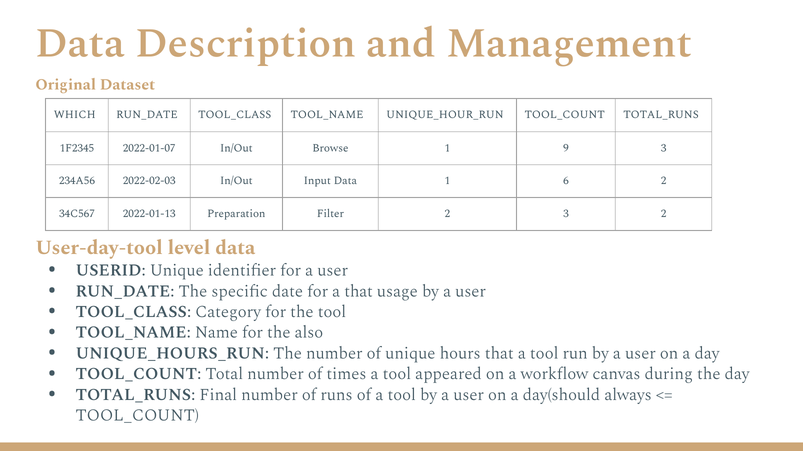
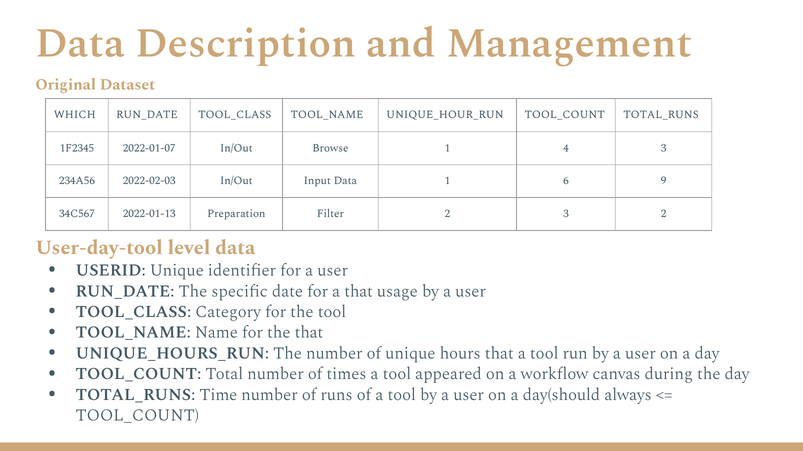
9: 9 -> 4
6 2: 2 -> 9
the also: also -> that
Final: Final -> Time
